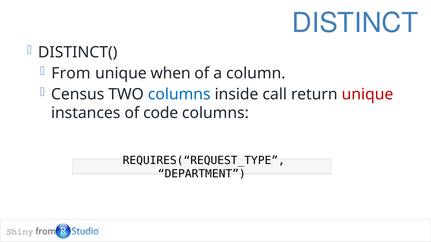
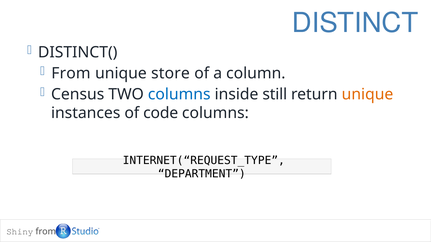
when: when -> store
call: call -> still
unique at (367, 94) colour: red -> orange
REQUIRES(“REQUEST_TYPE: REQUIRES(“REQUEST_TYPE -> INTERNET(“REQUEST_TYPE
